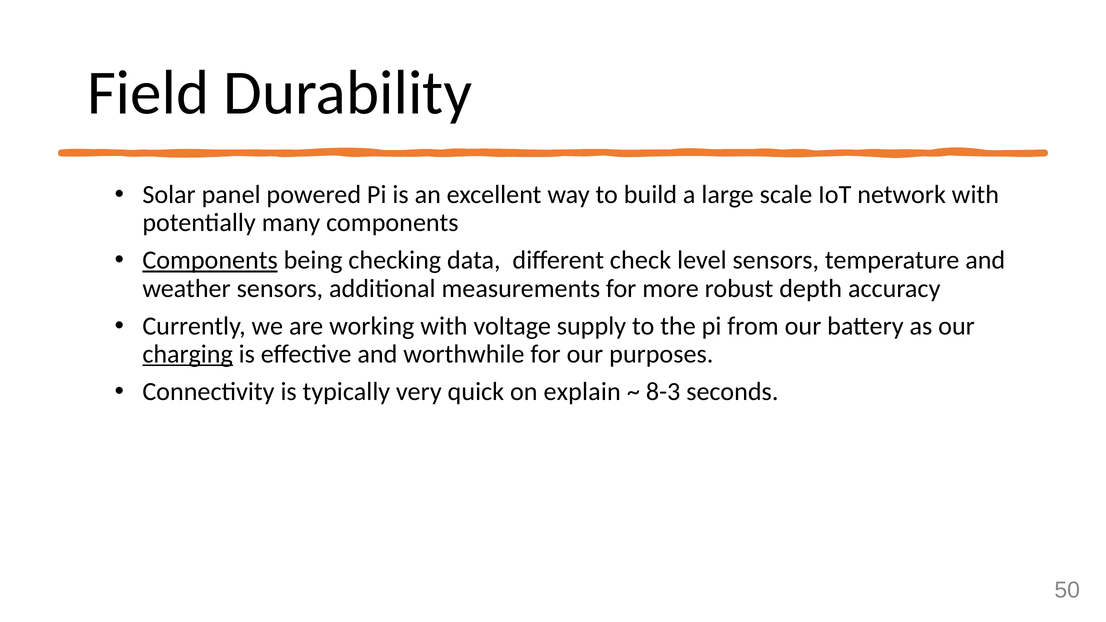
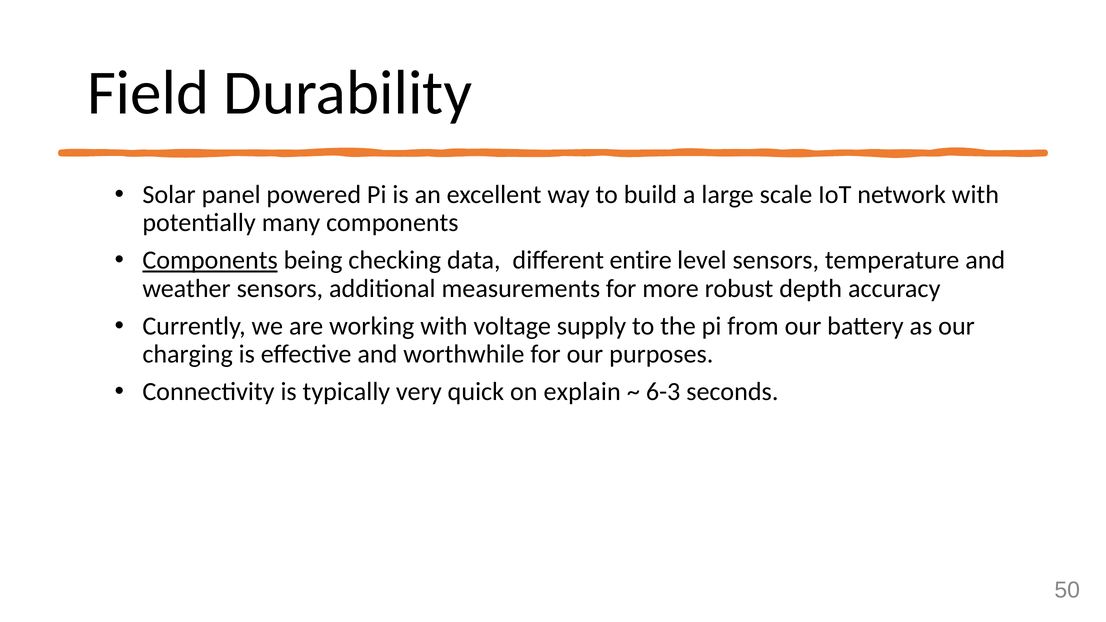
check: check -> entire
charging underline: present -> none
8-3: 8-3 -> 6-3
